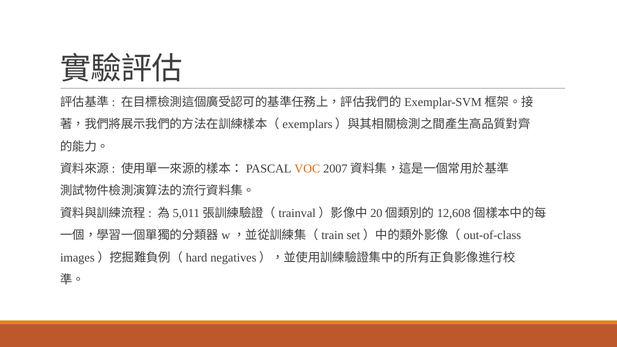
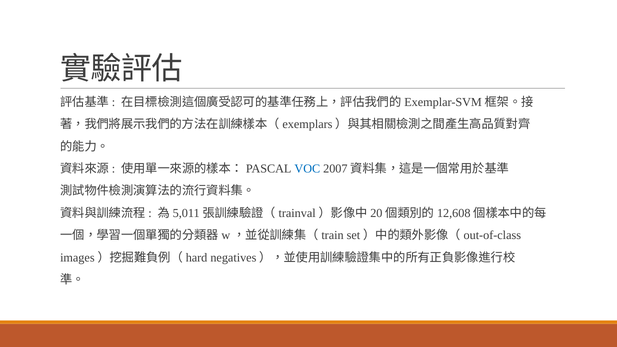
VOC colour: orange -> blue
